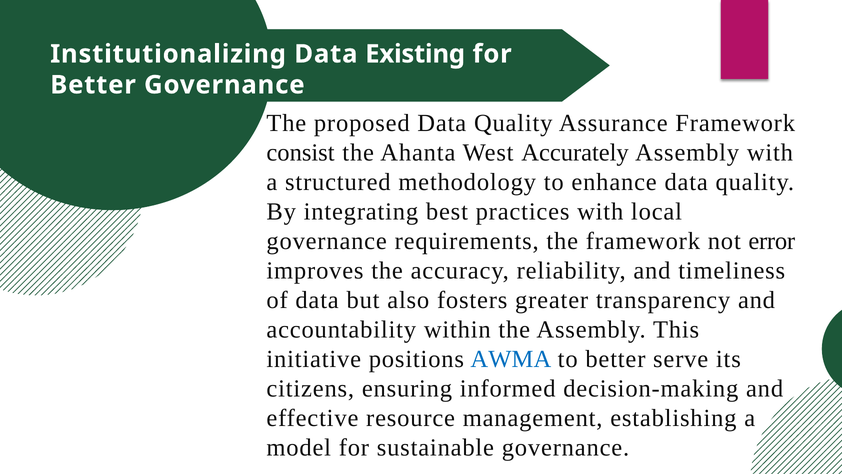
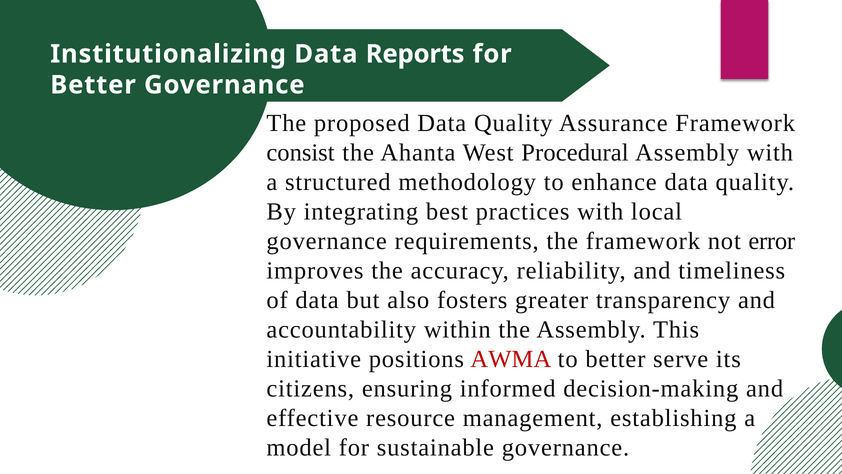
Existing: Existing -> Reports
Accurately: Accurately -> Procedural
AWMA colour: blue -> red
